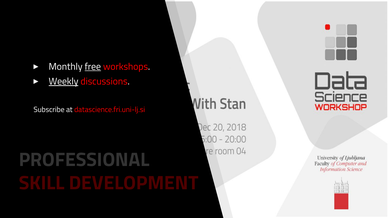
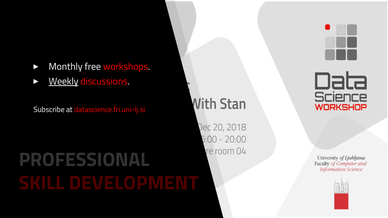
free underline: present -> none
